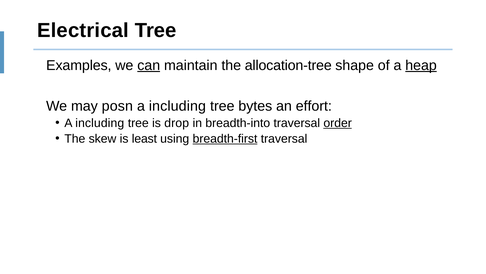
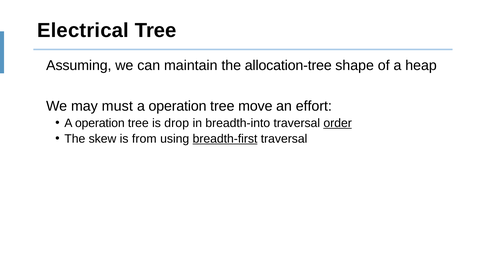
Examples: Examples -> Assuming
can underline: present -> none
heap underline: present -> none
posn: posn -> must
including at (177, 106): including -> operation
bytes: bytes -> move
including at (100, 123): including -> operation
least: least -> from
